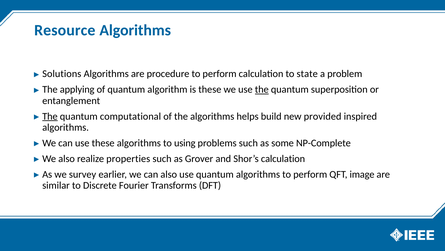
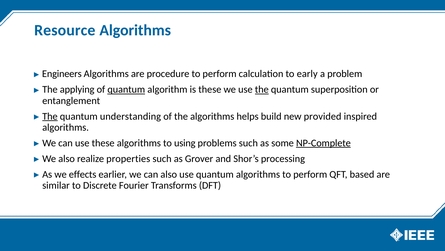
Solutions: Solutions -> Engineers
state: state -> early
quantum at (126, 89) underline: none -> present
computational: computational -> understanding
NP-Complete underline: none -> present
Shor’s calculation: calculation -> processing
survey: survey -> effects
image: image -> based
